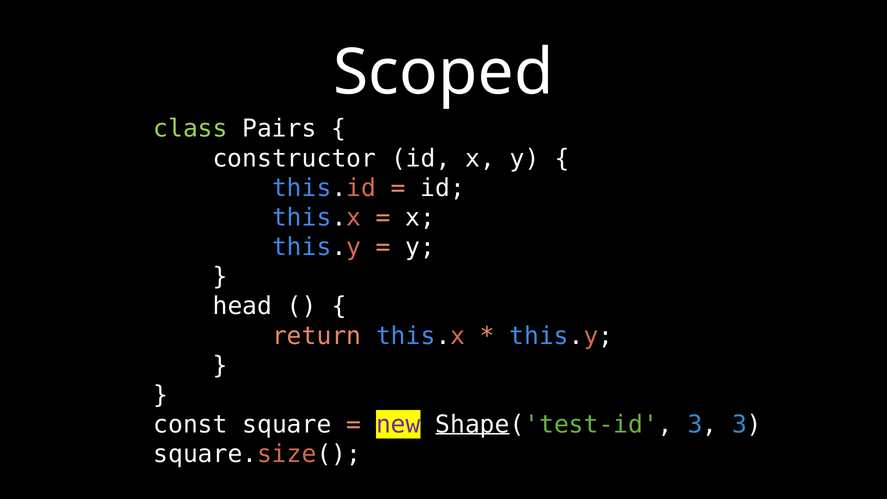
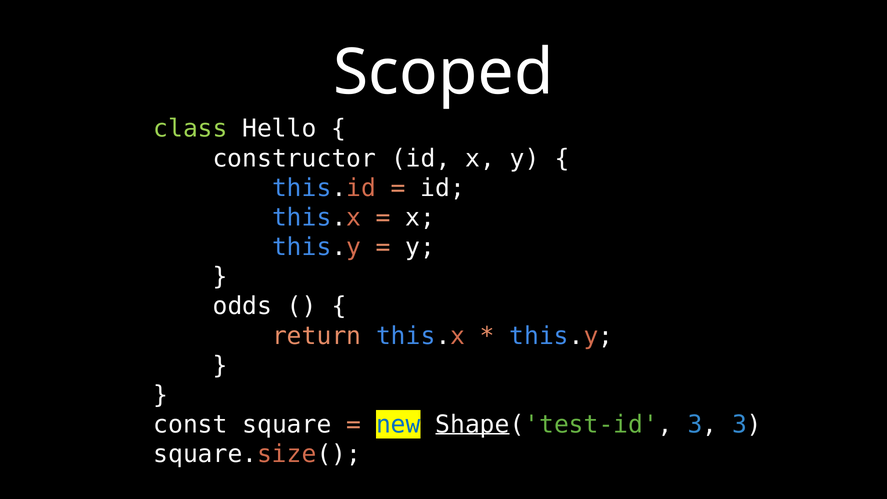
Pairs: Pairs -> Hello
head: head -> odds
new colour: purple -> blue
